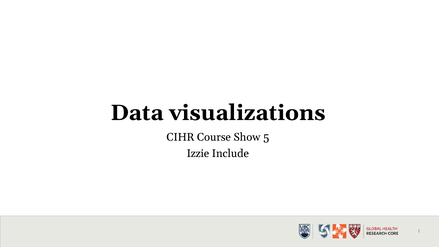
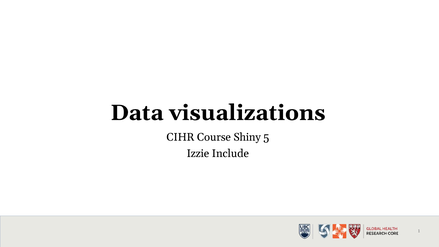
Show: Show -> Shiny
